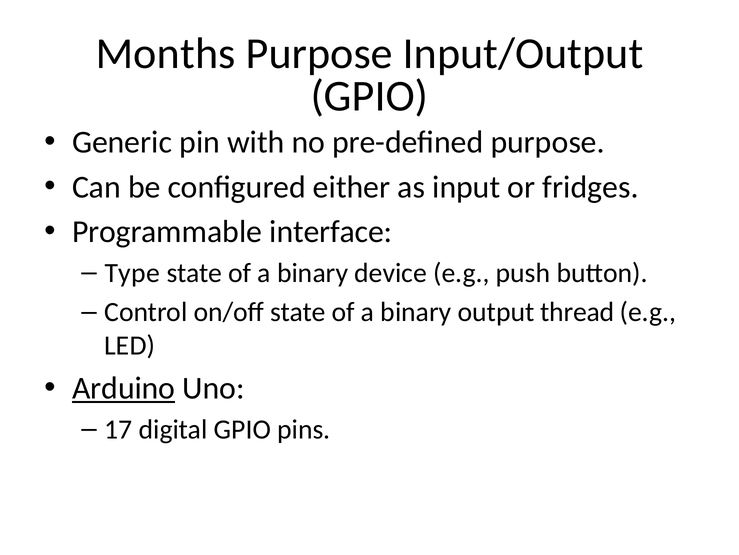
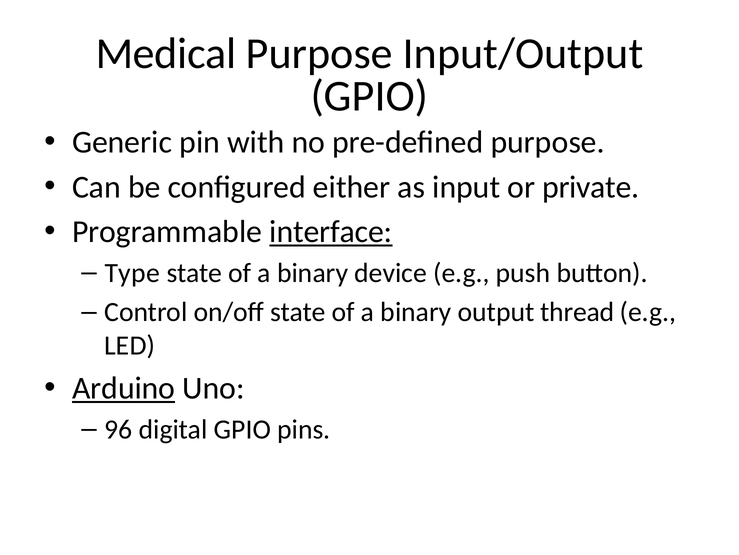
Months: Months -> Medical
fridges: fridges -> private
interface underline: none -> present
17: 17 -> 96
